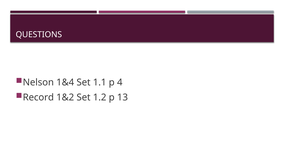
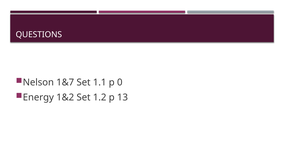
1&4: 1&4 -> 1&7
4: 4 -> 0
Record: Record -> Energy
